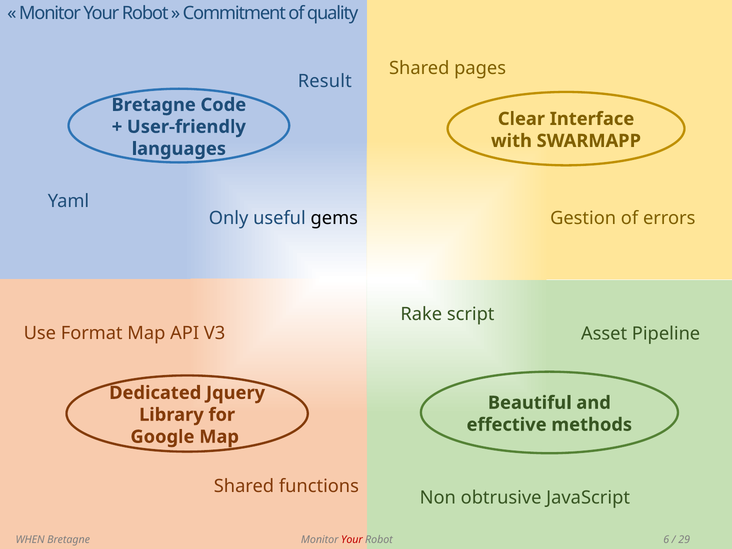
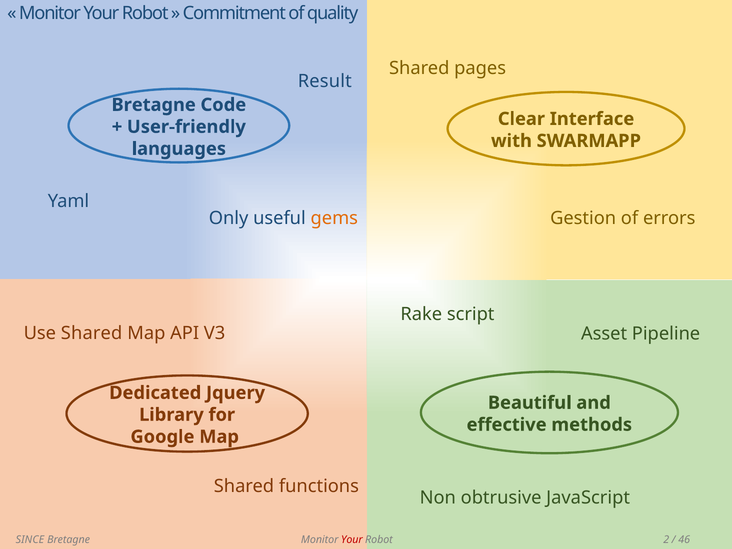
gems colour: black -> orange
Use Format: Format -> Shared
WHEN: WHEN -> SINCE
6: 6 -> 2
29: 29 -> 46
